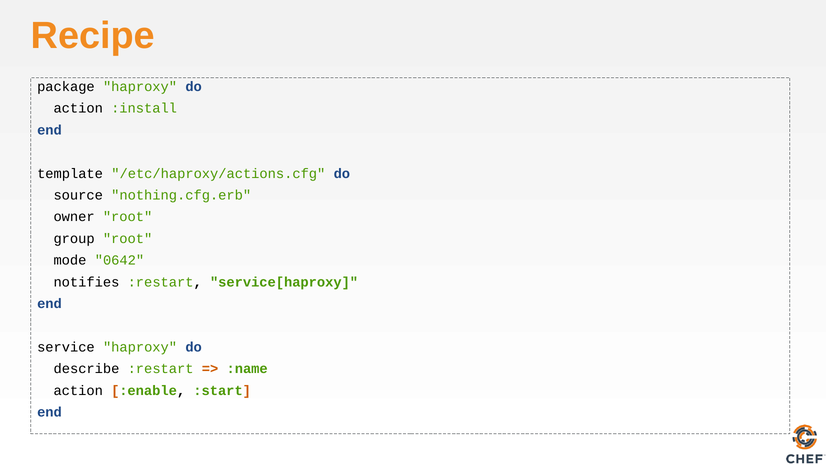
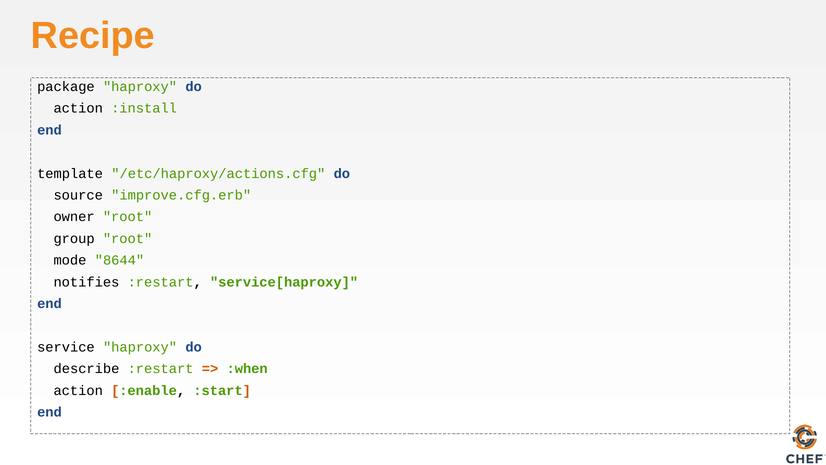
nothing.cfg.erb: nothing.cfg.erb -> improve.cfg.erb
0642: 0642 -> 8644
:name: :name -> :when
